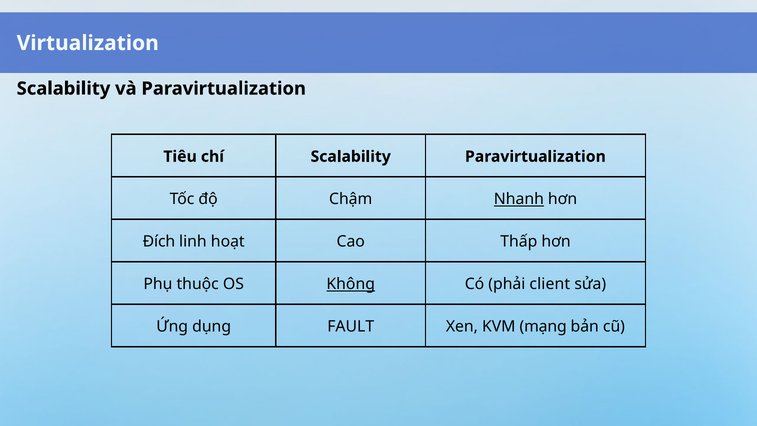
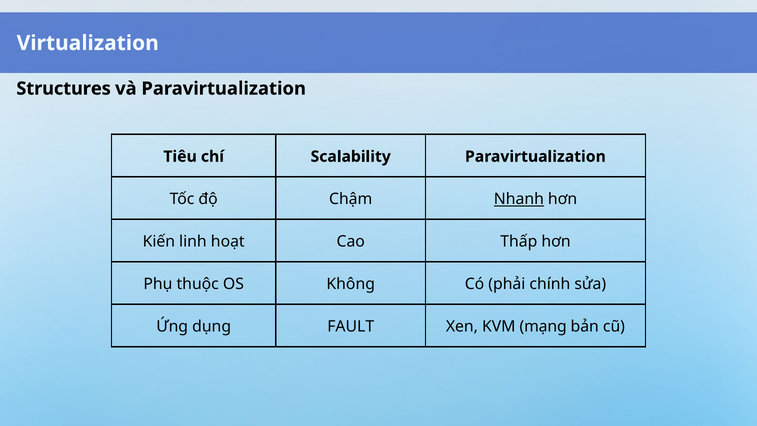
Scalability at (63, 89): Scalability -> Structures
Đích: Đích -> Kiến
Không underline: present -> none
client: client -> chính
